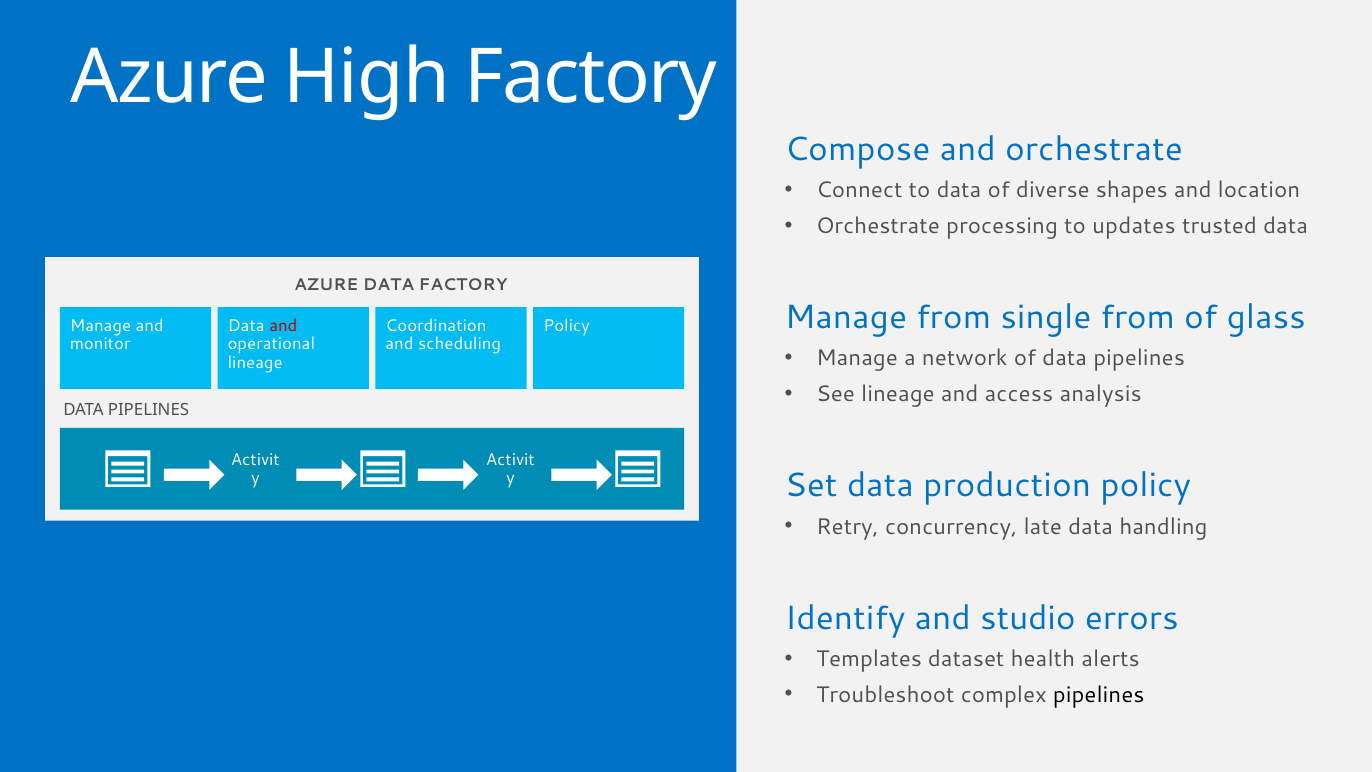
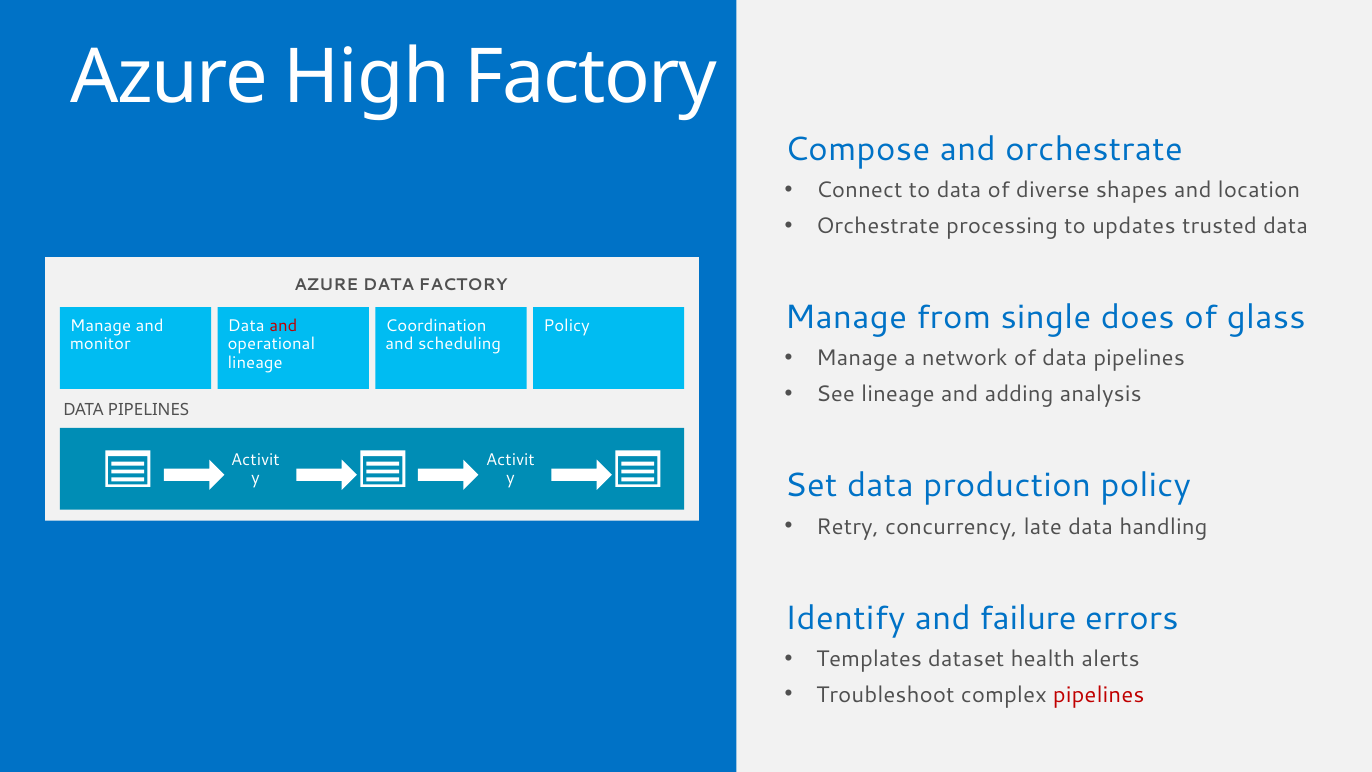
single from: from -> does
access: access -> adding
studio: studio -> failure
pipelines at (1099, 695) colour: black -> red
